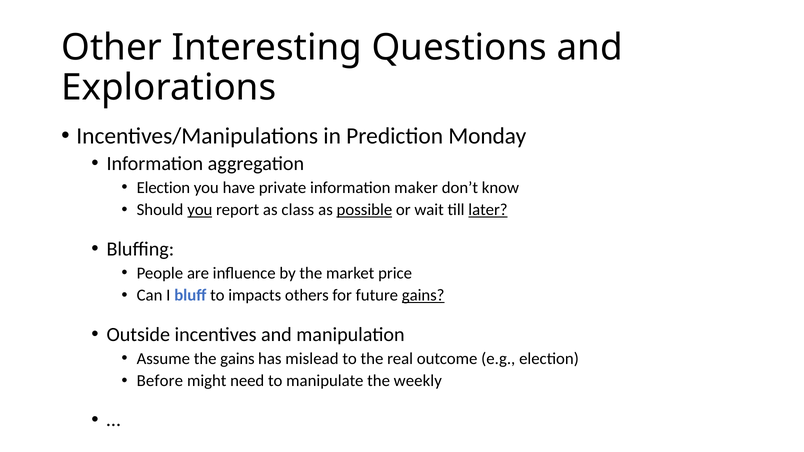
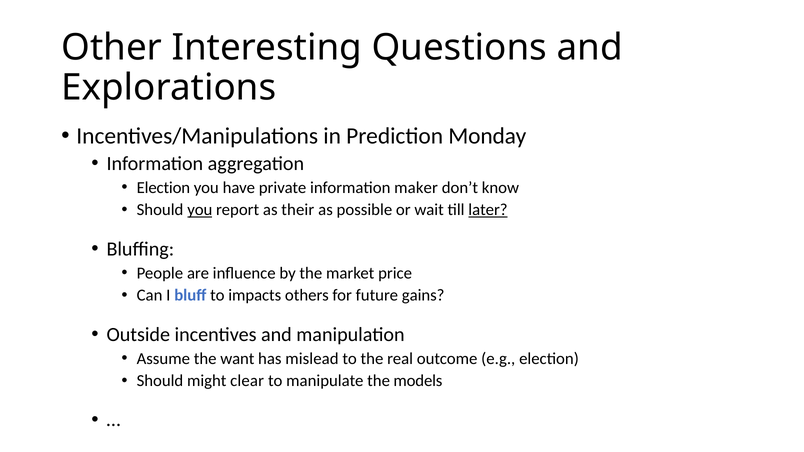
class: class -> their
possible underline: present -> none
gains at (423, 295) underline: present -> none
the gains: gains -> want
Before at (160, 381): Before -> Should
need: need -> clear
weekly: weekly -> models
